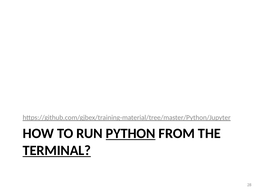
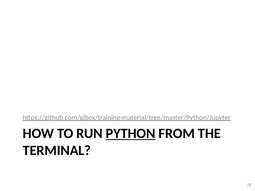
TERMINAL underline: present -> none
